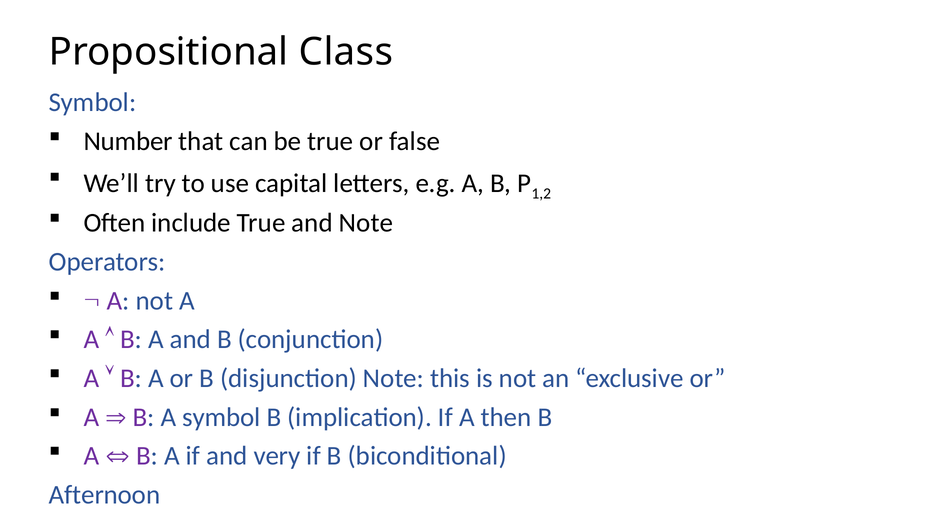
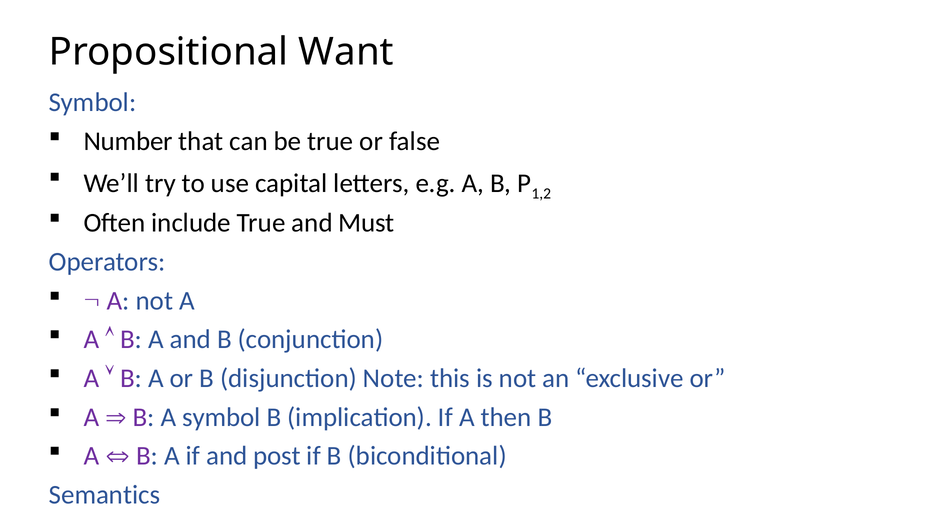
Class: Class -> Want
and Note: Note -> Must
very: very -> post
Afternoon: Afternoon -> Semantics
